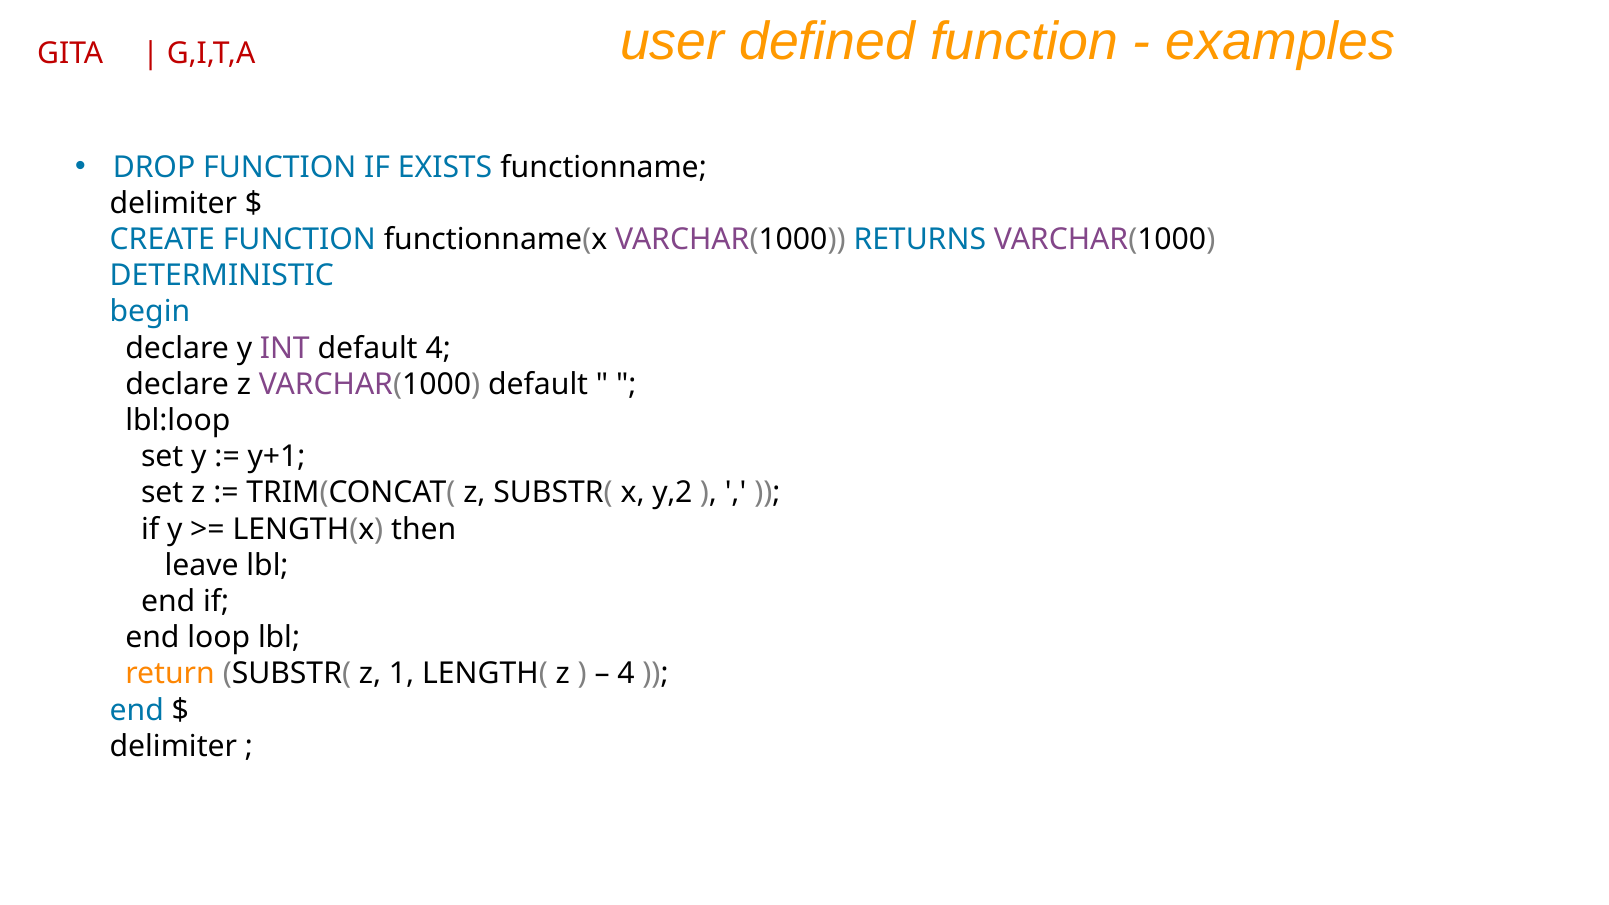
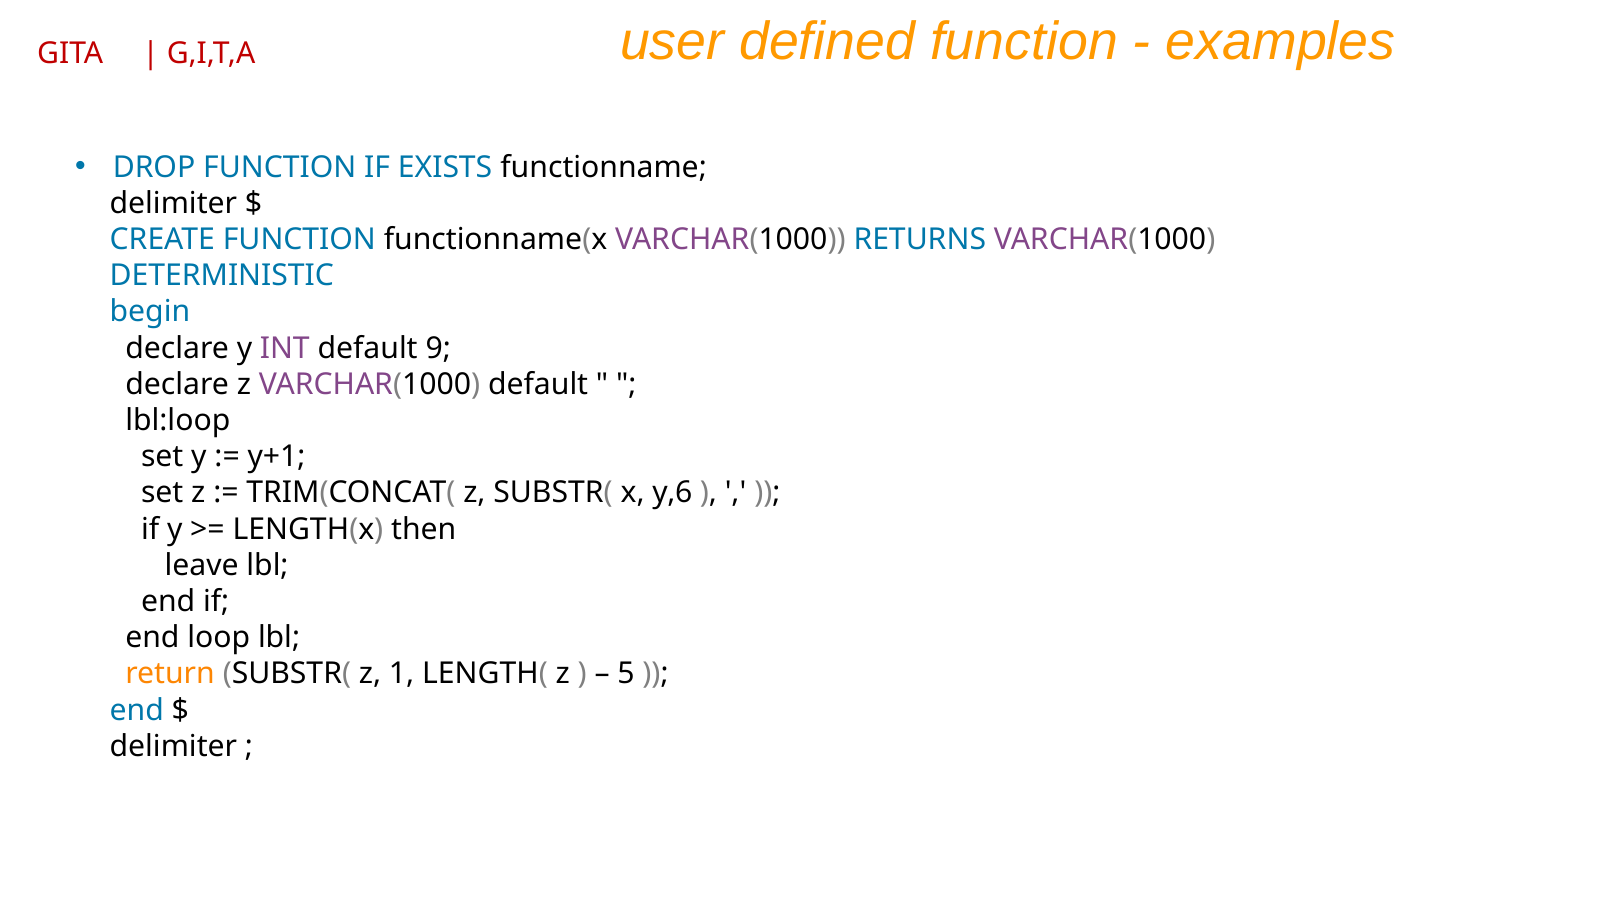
default 4: 4 -> 9
y,2: y,2 -> y,6
4 at (626, 674): 4 -> 5
